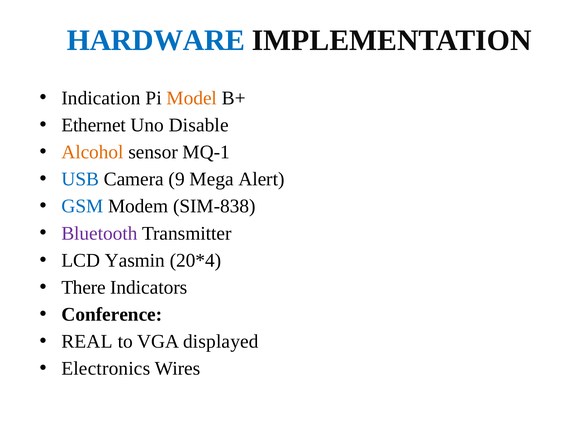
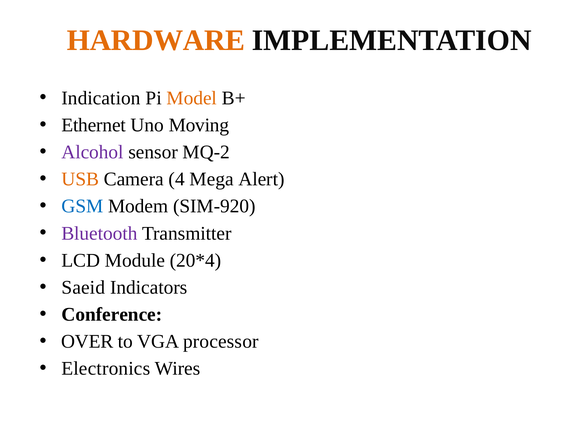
HARDWARE colour: blue -> orange
Disable: Disable -> Moving
Alcohol colour: orange -> purple
MQ-1: MQ-1 -> MQ-2
USB colour: blue -> orange
9: 9 -> 4
SIM-838: SIM-838 -> SIM-920
Yasmin: Yasmin -> Module
There: There -> Saeid
REAL: REAL -> OVER
displayed: displayed -> processor
